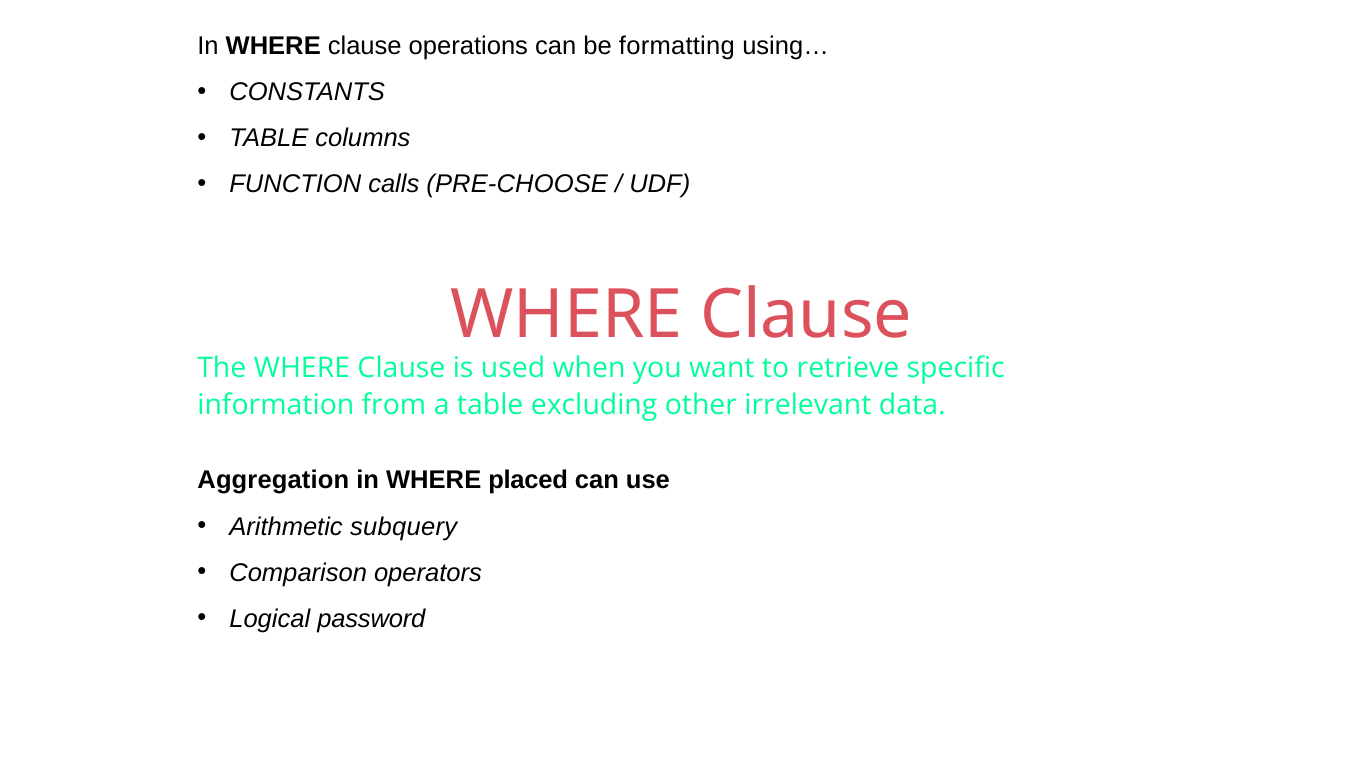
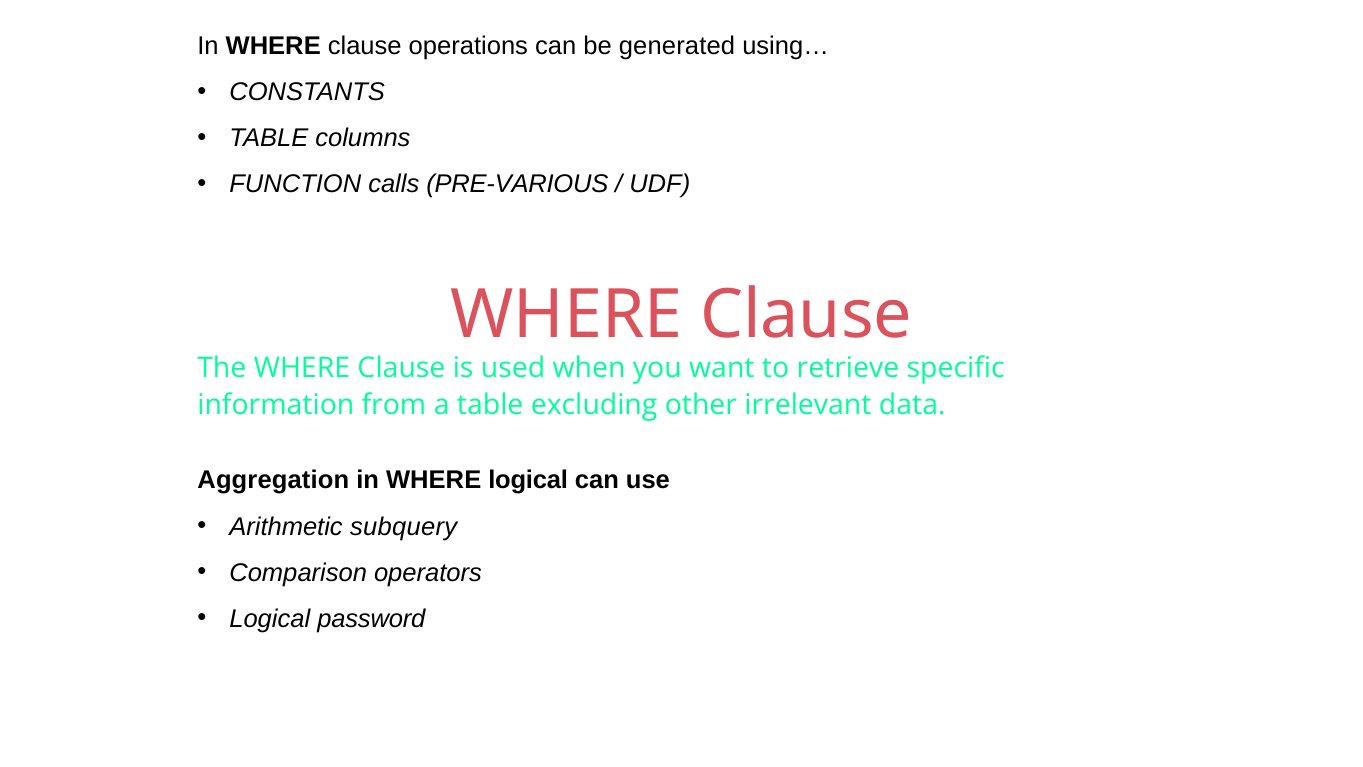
formatting: formatting -> generated
PRE-CHOOSE: PRE-CHOOSE -> PRE-VARIOUS
WHERE placed: placed -> logical
